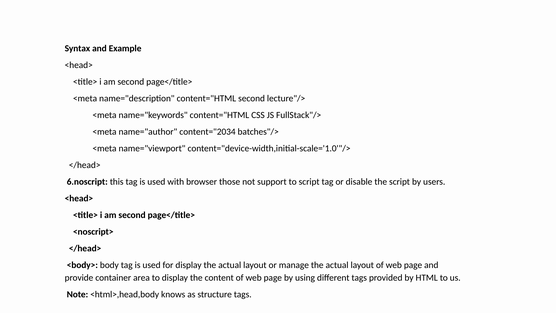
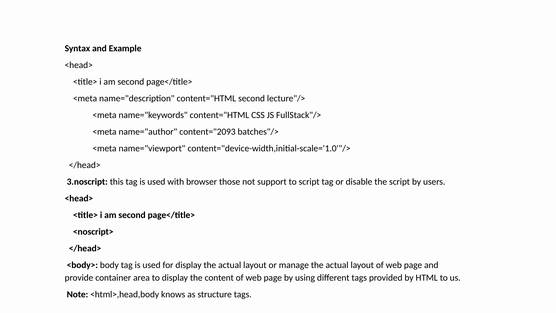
content="2034: content="2034 -> content="2093
6.noscript: 6.noscript -> 3.noscript
